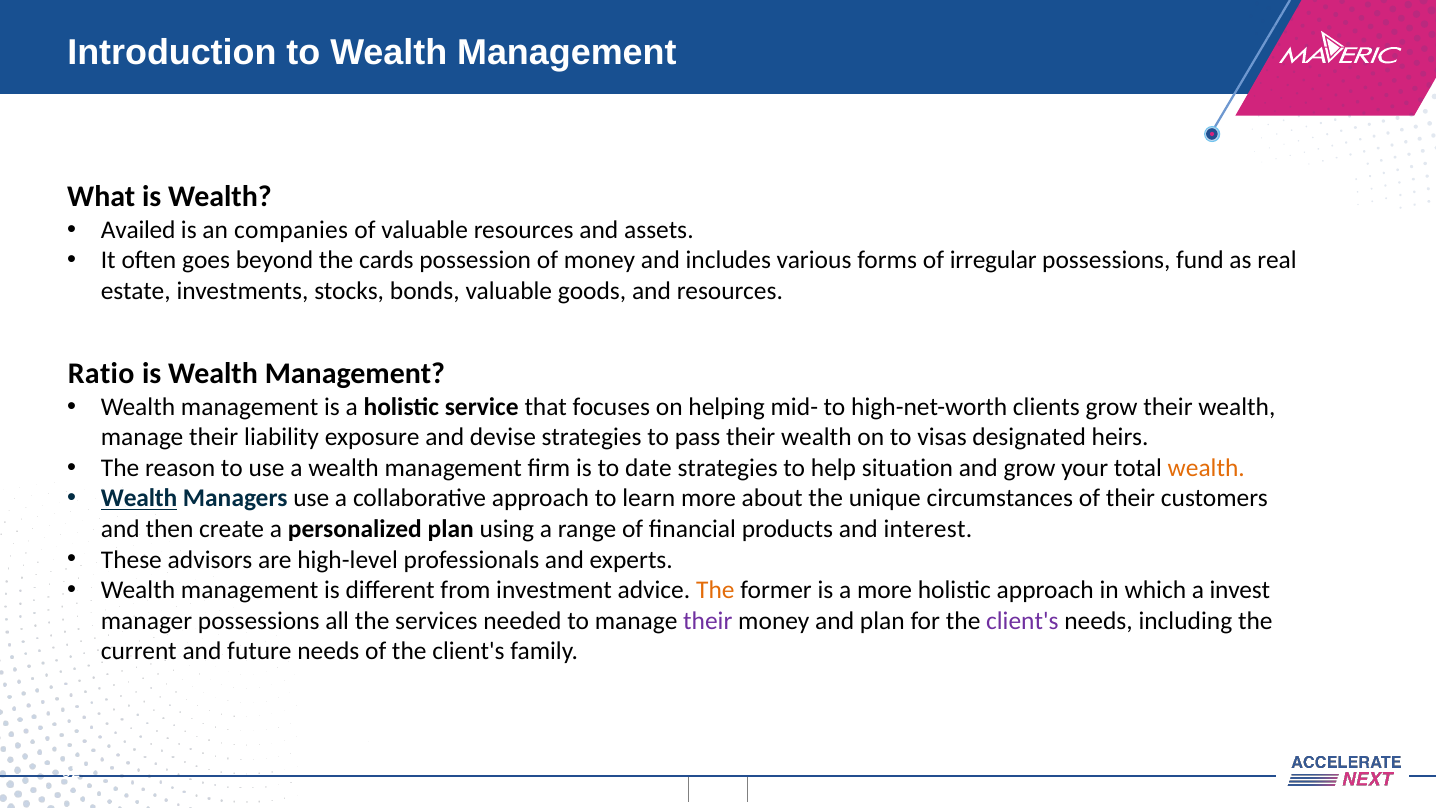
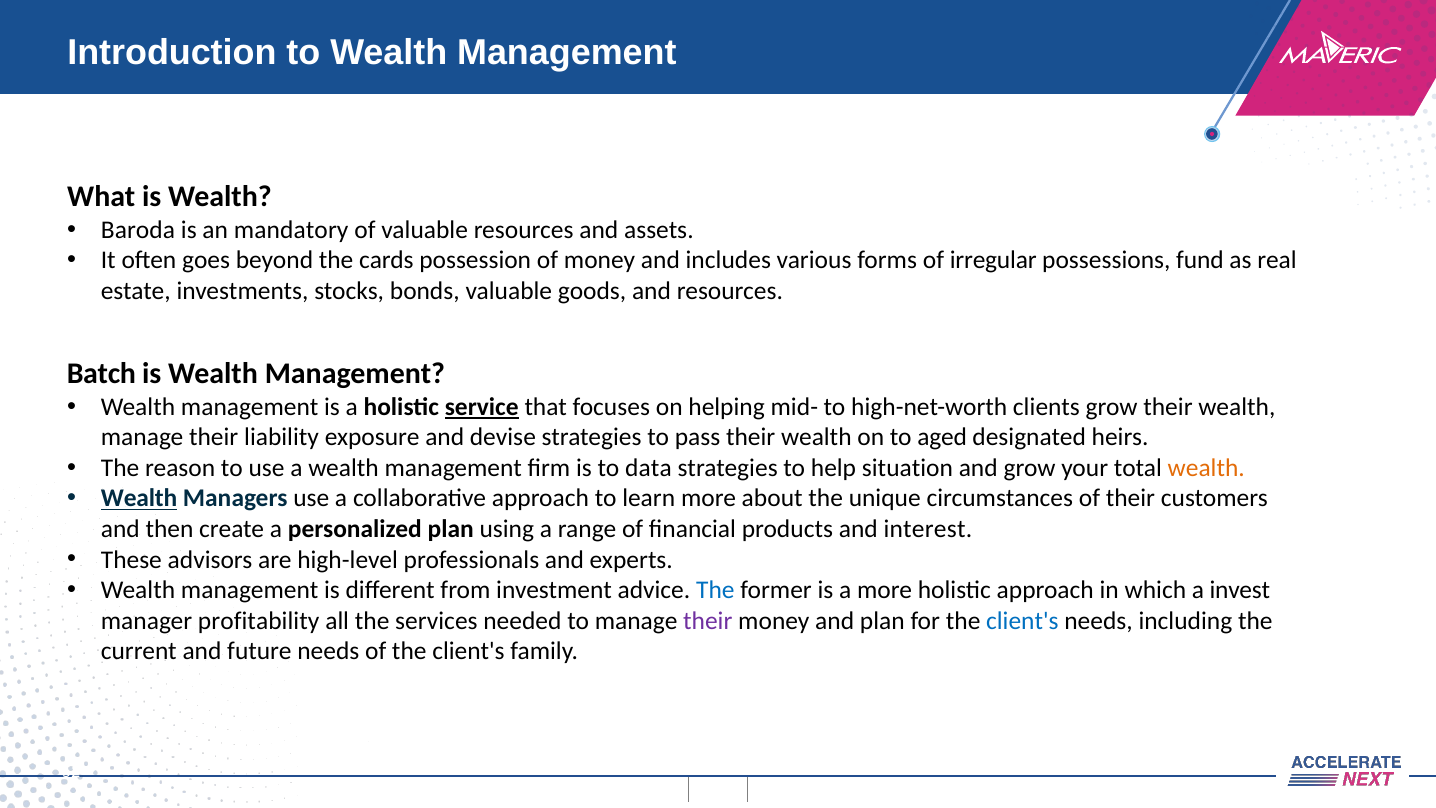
Availed: Availed -> Baroda
companies: companies -> mandatory
Ratio: Ratio -> Batch
service underline: none -> present
visas: visas -> aged
date: date -> data
The at (715, 590) colour: orange -> blue
manager possessions: possessions -> profitability
client's at (1022, 620) colour: purple -> blue
